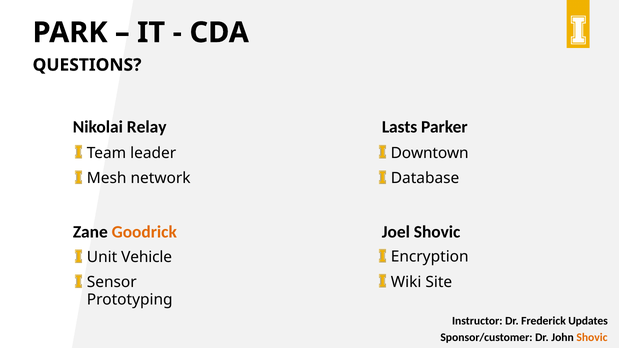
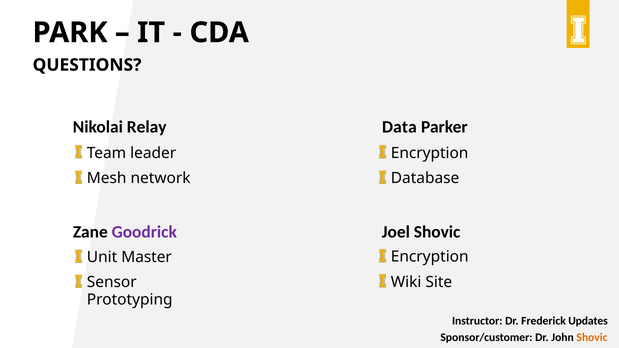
Lasts: Lasts -> Data
Downtown at (430, 153): Downtown -> Encryption
Goodrick colour: orange -> purple
Vehicle: Vehicle -> Master
